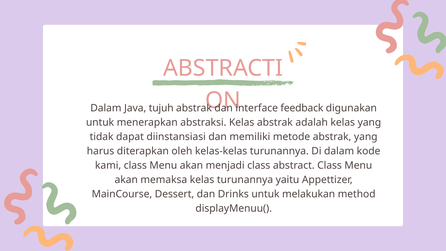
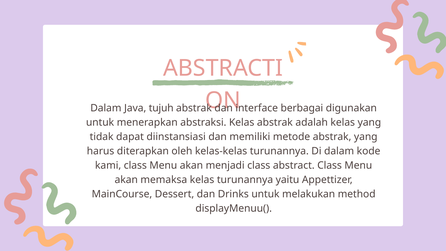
feedback: feedback -> berbagai
